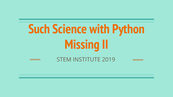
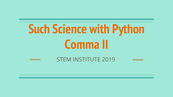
Missing: Missing -> Comma
